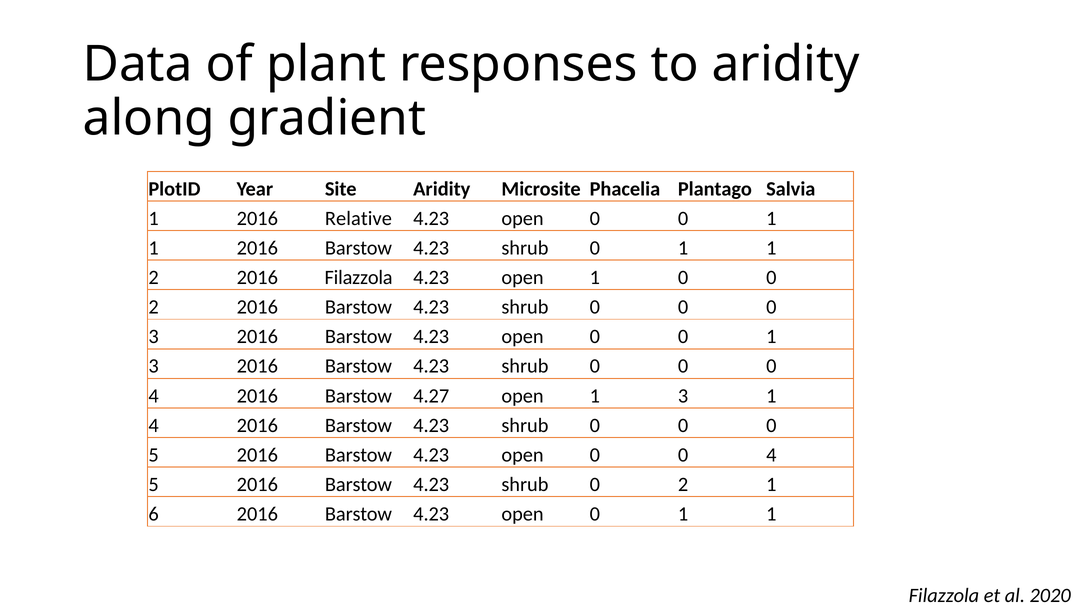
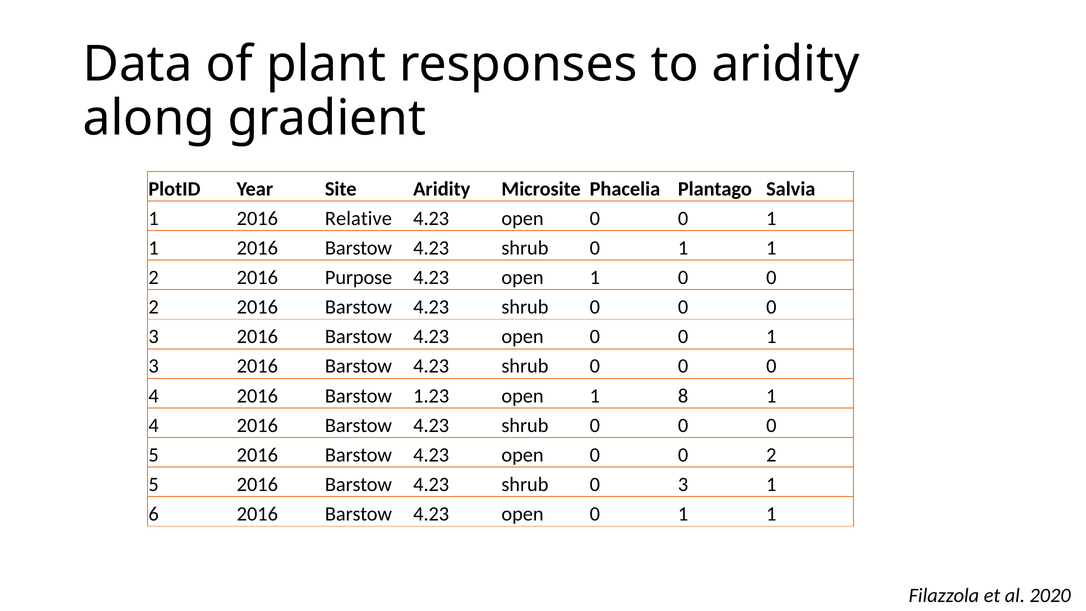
2016 Filazzola: Filazzola -> Purpose
4.27: 4.27 -> 1.23
open 1 3: 3 -> 8
open 0 0 4: 4 -> 2
shrub 0 2: 2 -> 3
